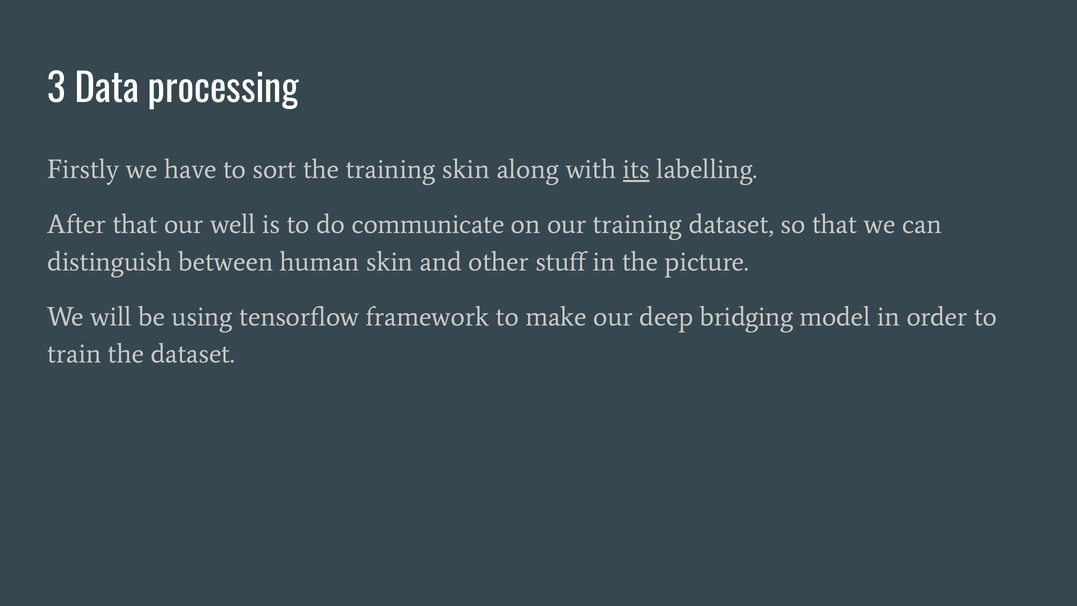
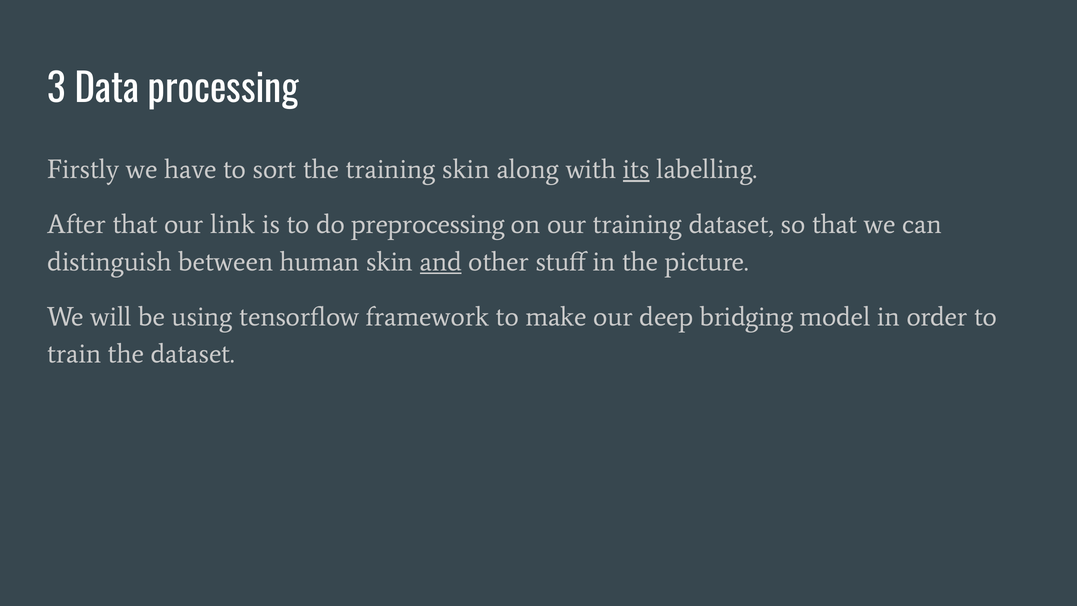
well: well -> link
communicate: communicate -> preprocessing
and underline: none -> present
